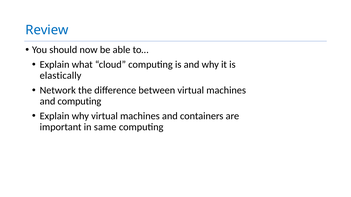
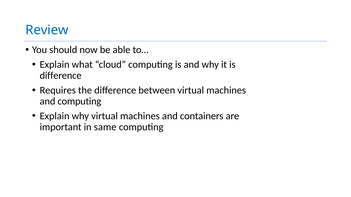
elastically at (61, 76): elastically -> difference
Network: Network -> Requires
